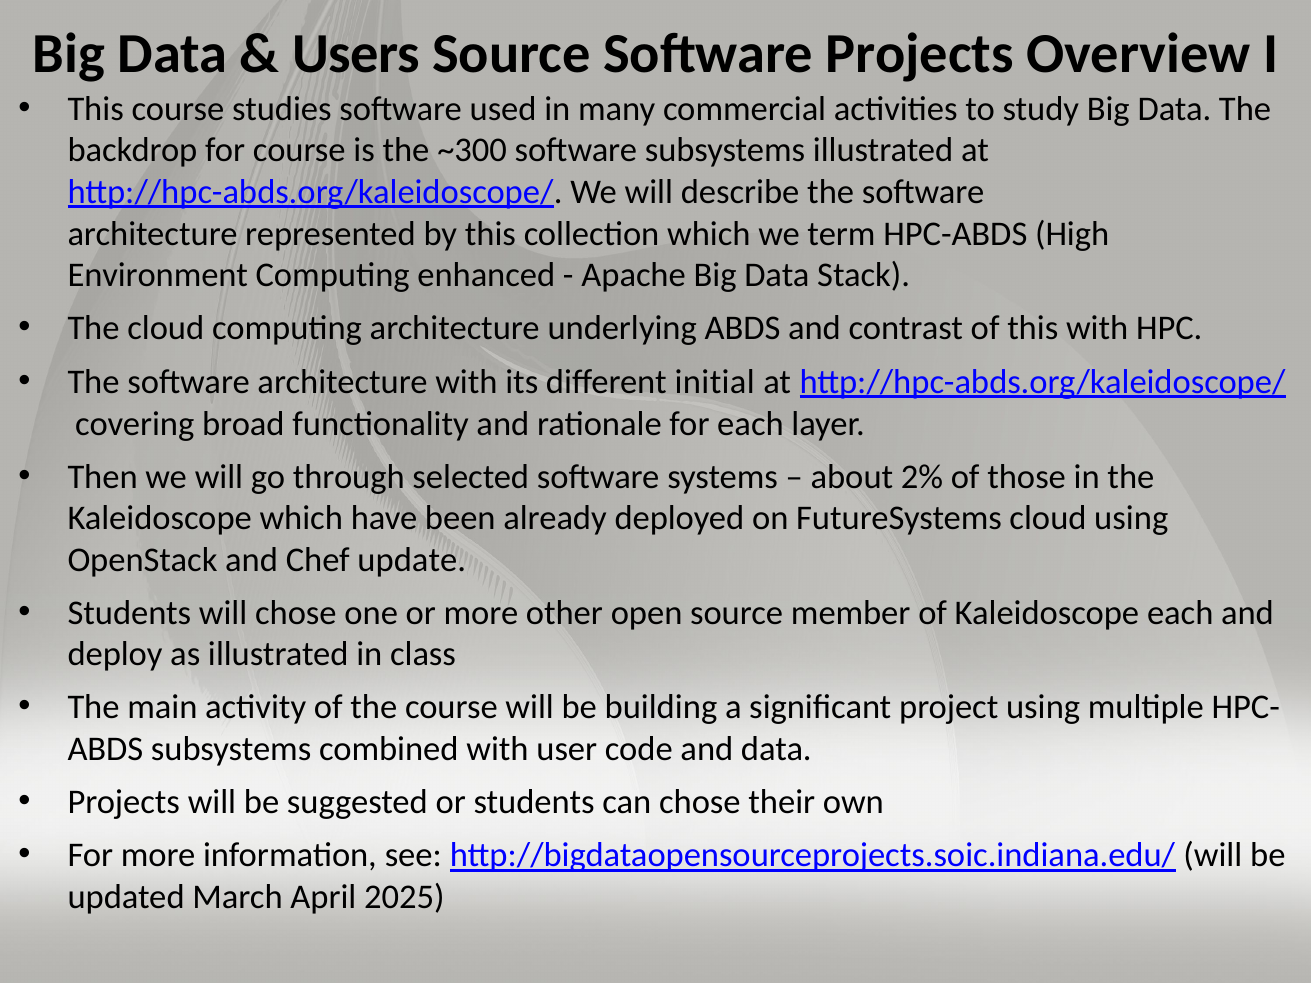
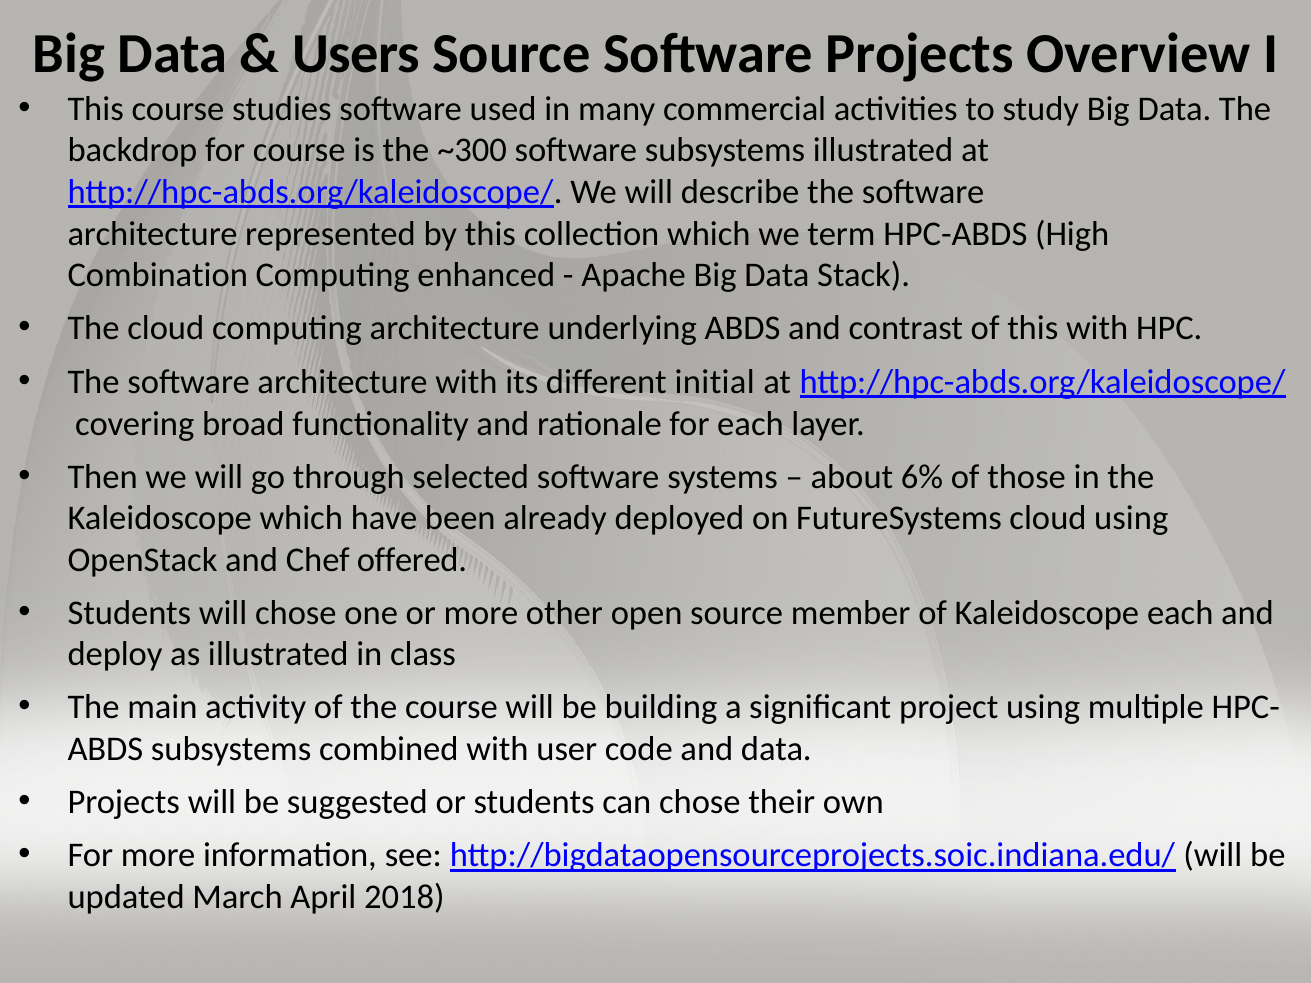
Environment: Environment -> Combination
2%: 2% -> 6%
update: update -> offered
2025: 2025 -> 2018
